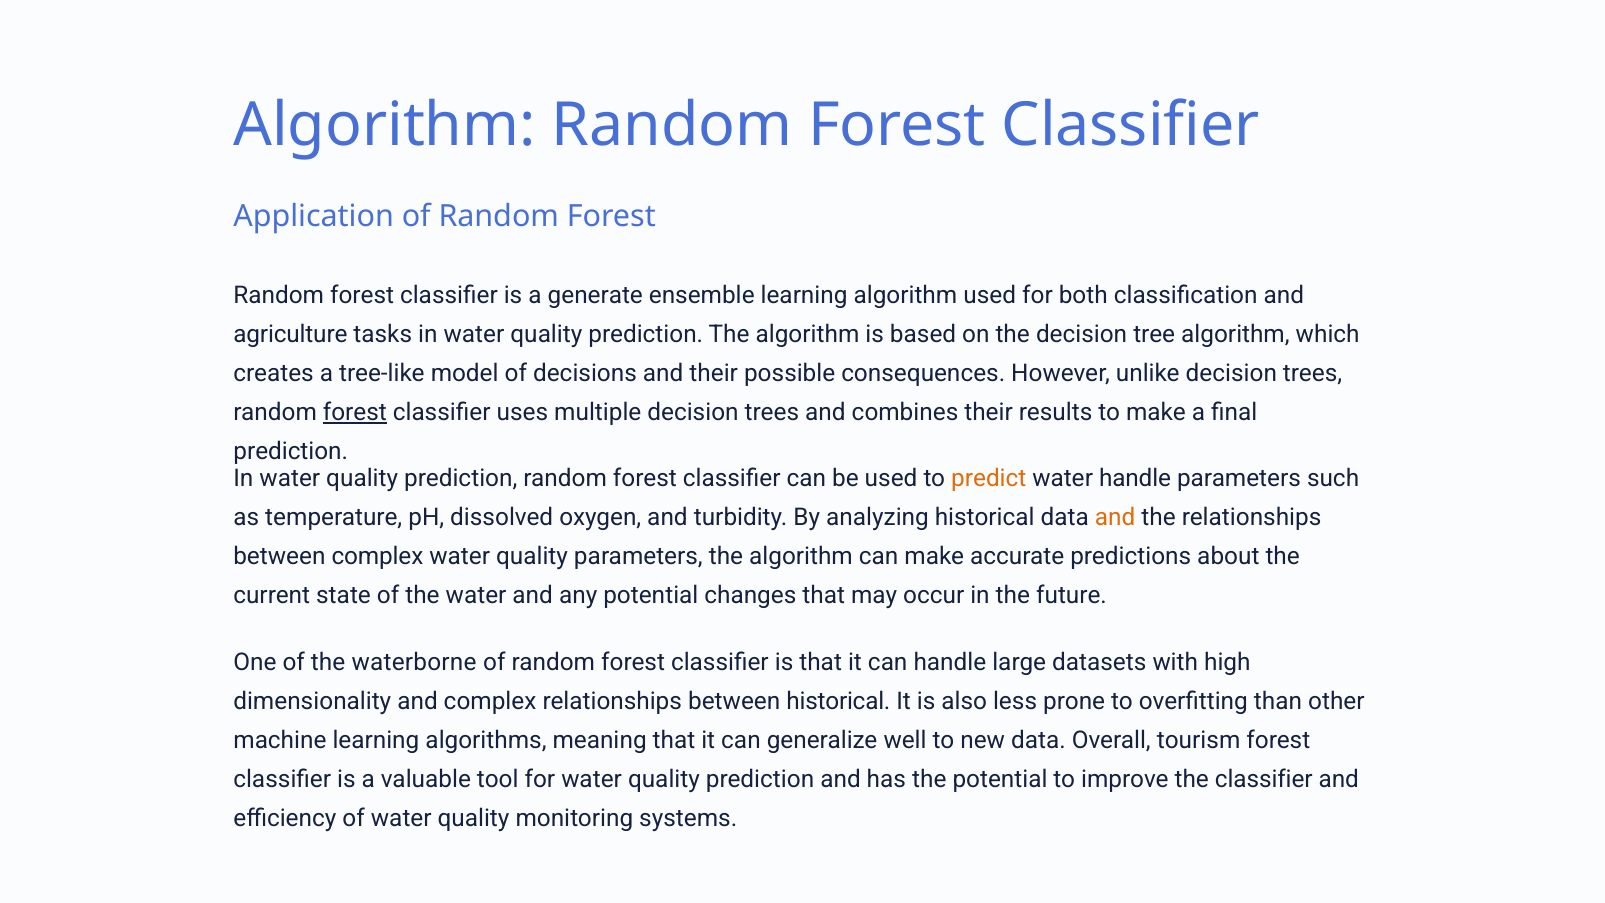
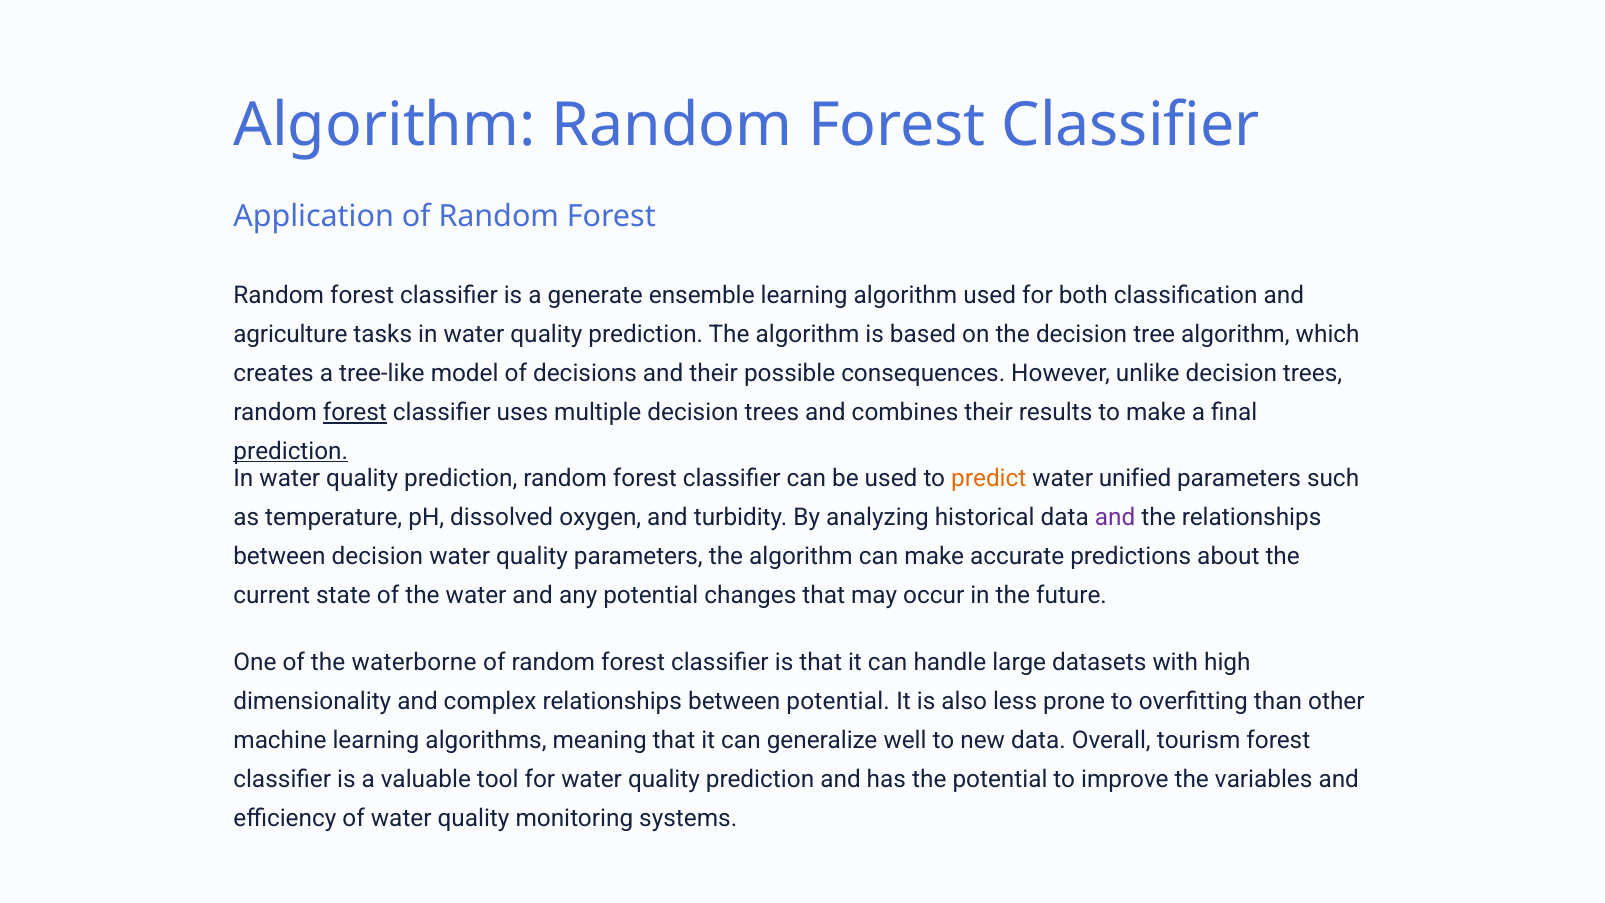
prediction at (291, 451) underline: none -> present
water handle: handle -> unified
and at (1115, 518) colour: orange -> purple
between complex: complex -> decision
between historical: historical -> potential
the classifier: classifier -> variables
